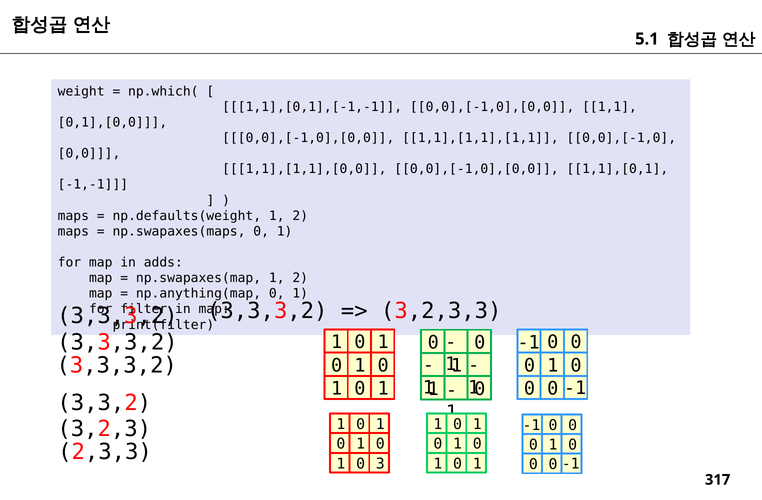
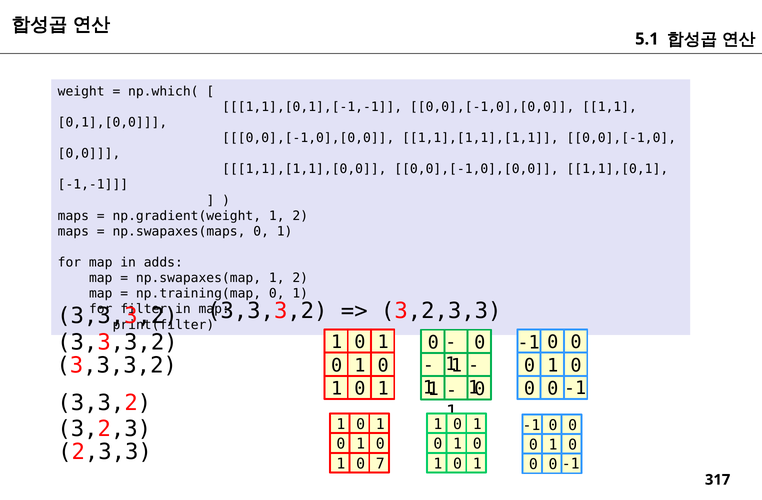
np.defaults(weight: np.defaults(weight -> np.gradient(weight
np.anything(map: np.anything(map -> np.training(map
3: 3 -> 7
